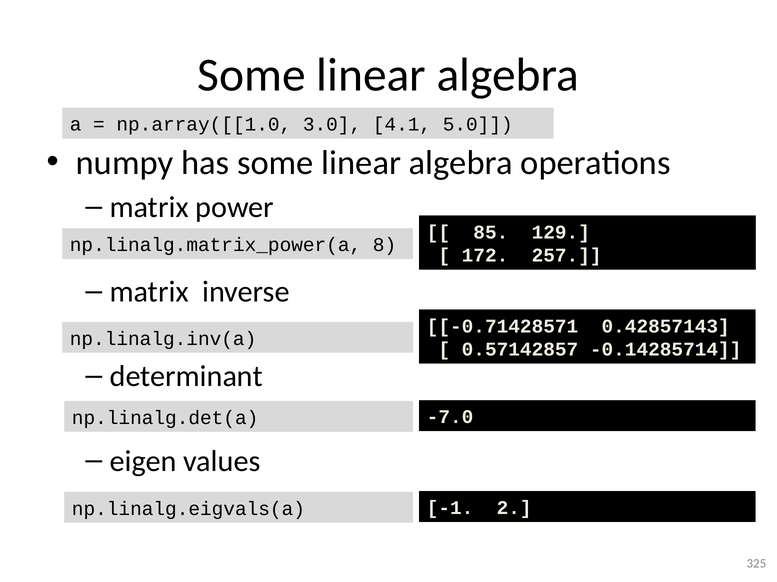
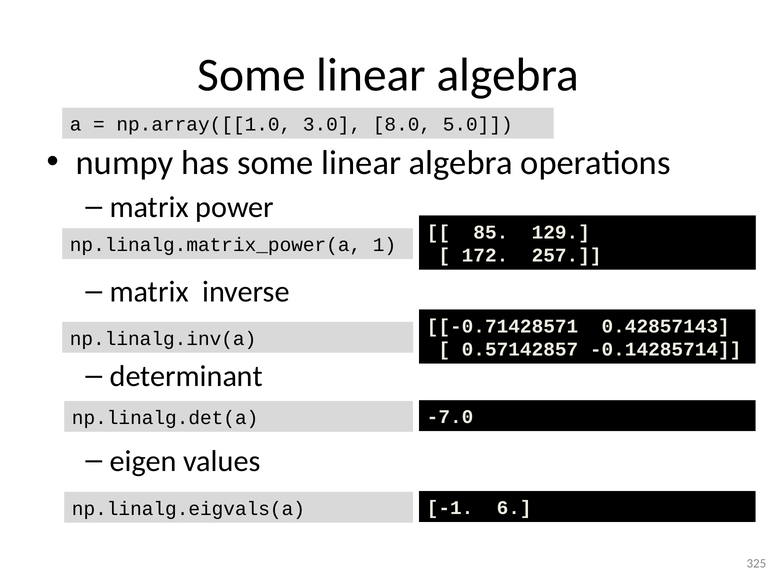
4.1: 4.1 -> 8.0
8: 8 -> 1
2: 2 -> 6
